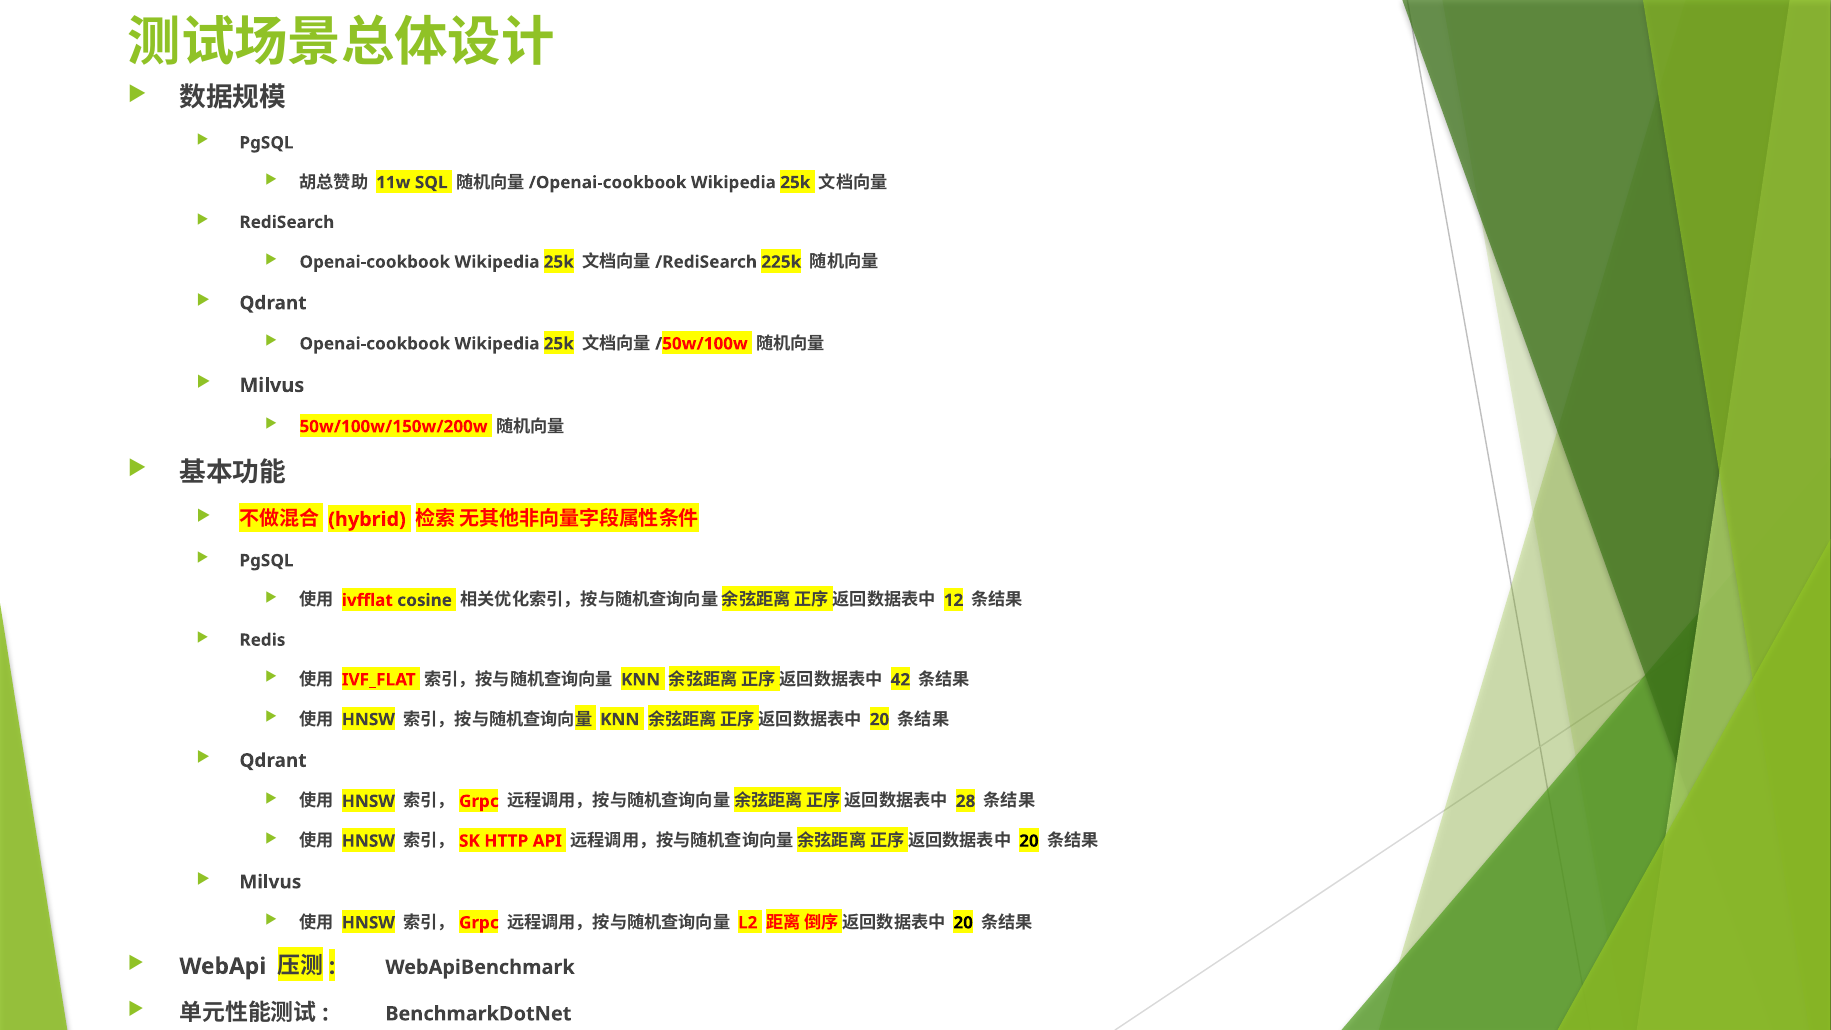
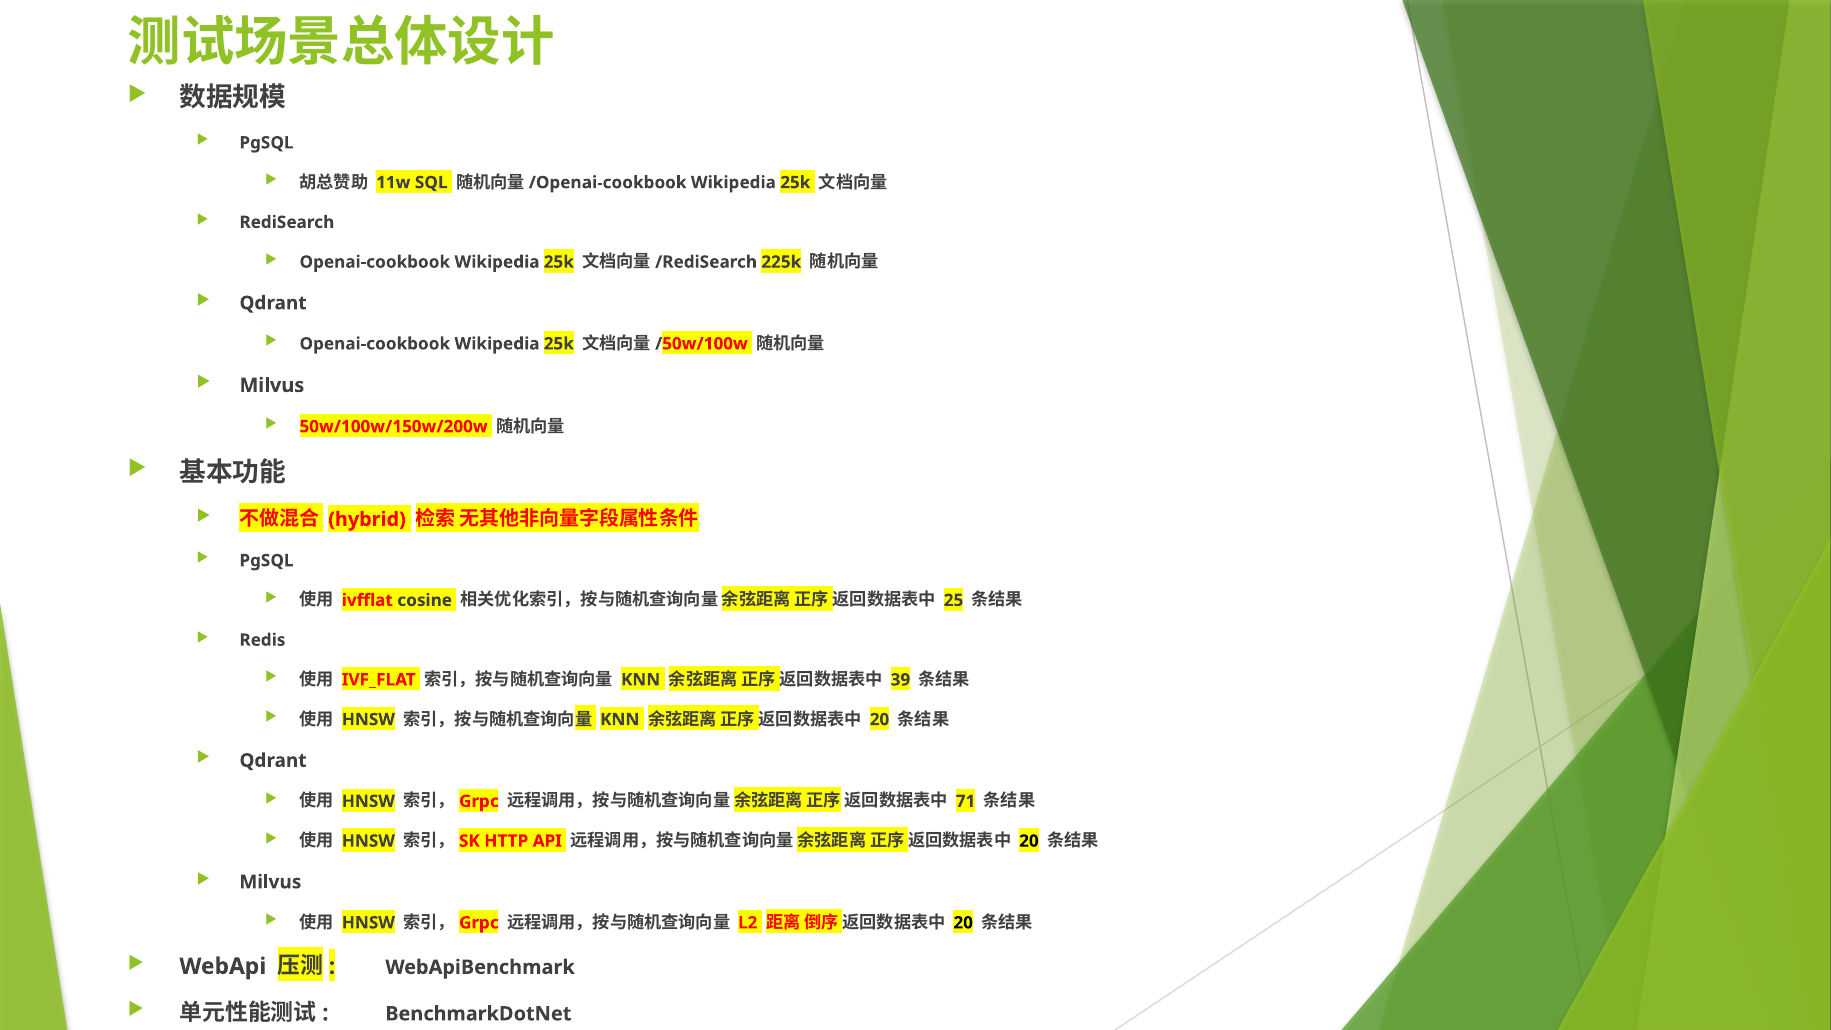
12: 12 -> 25
42: 42 -> 39
28: 28 -> 71
